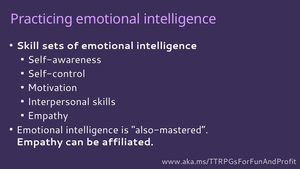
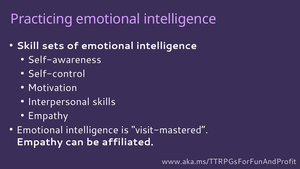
also-mastered“: also-mastered“ -> visit-mastered“
